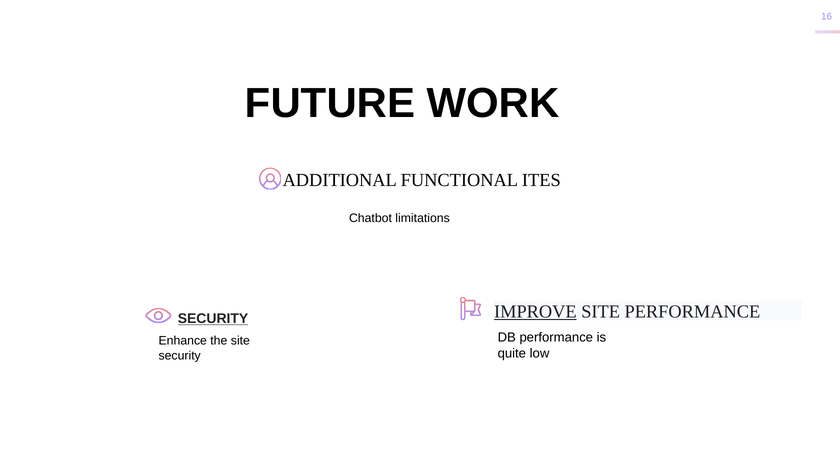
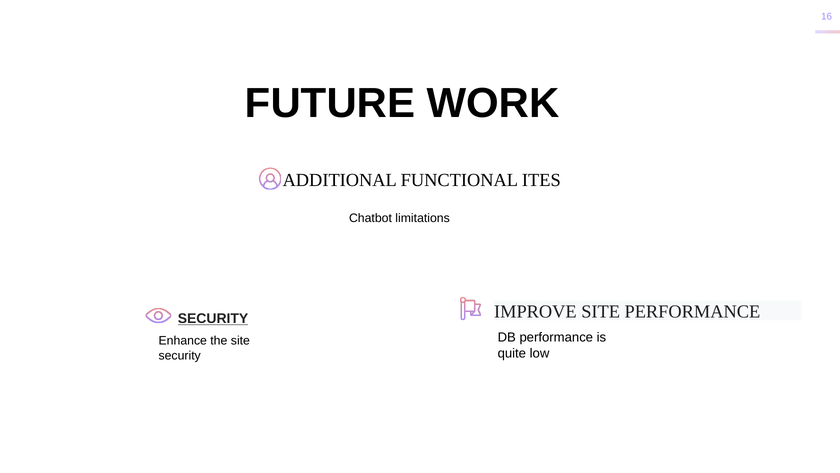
IMPROVE underline: present -> none
